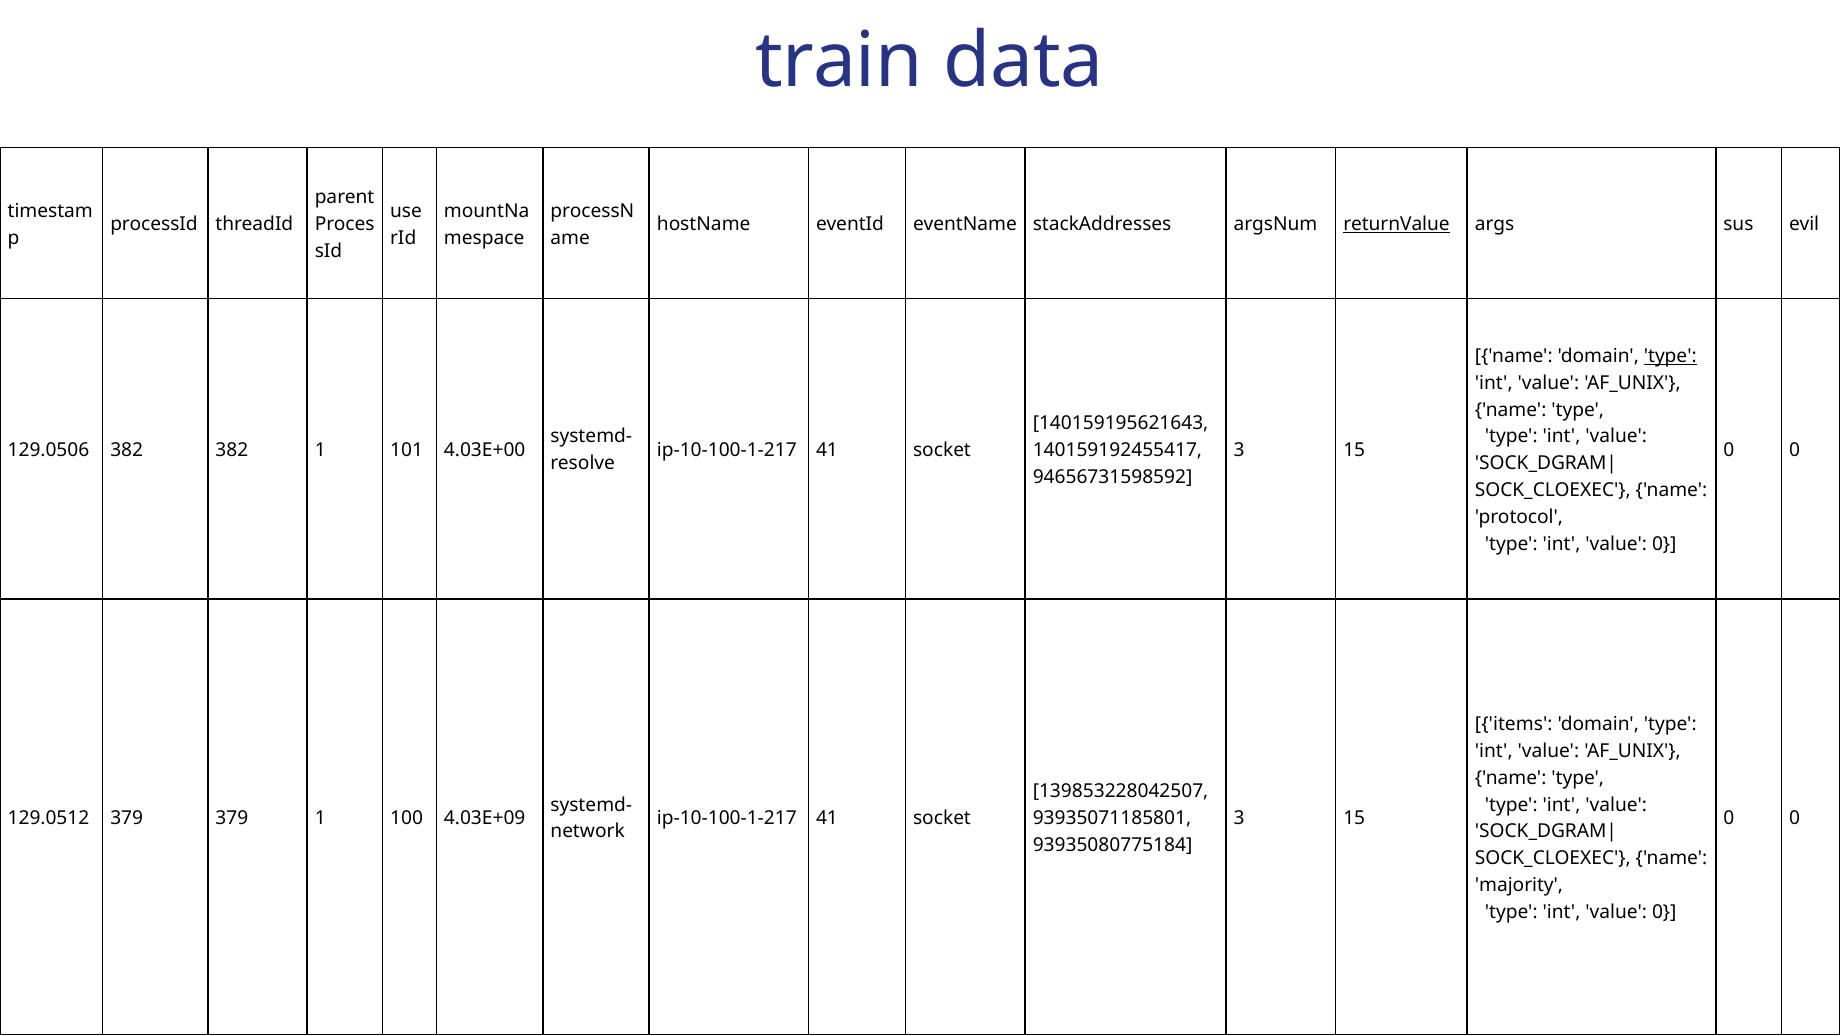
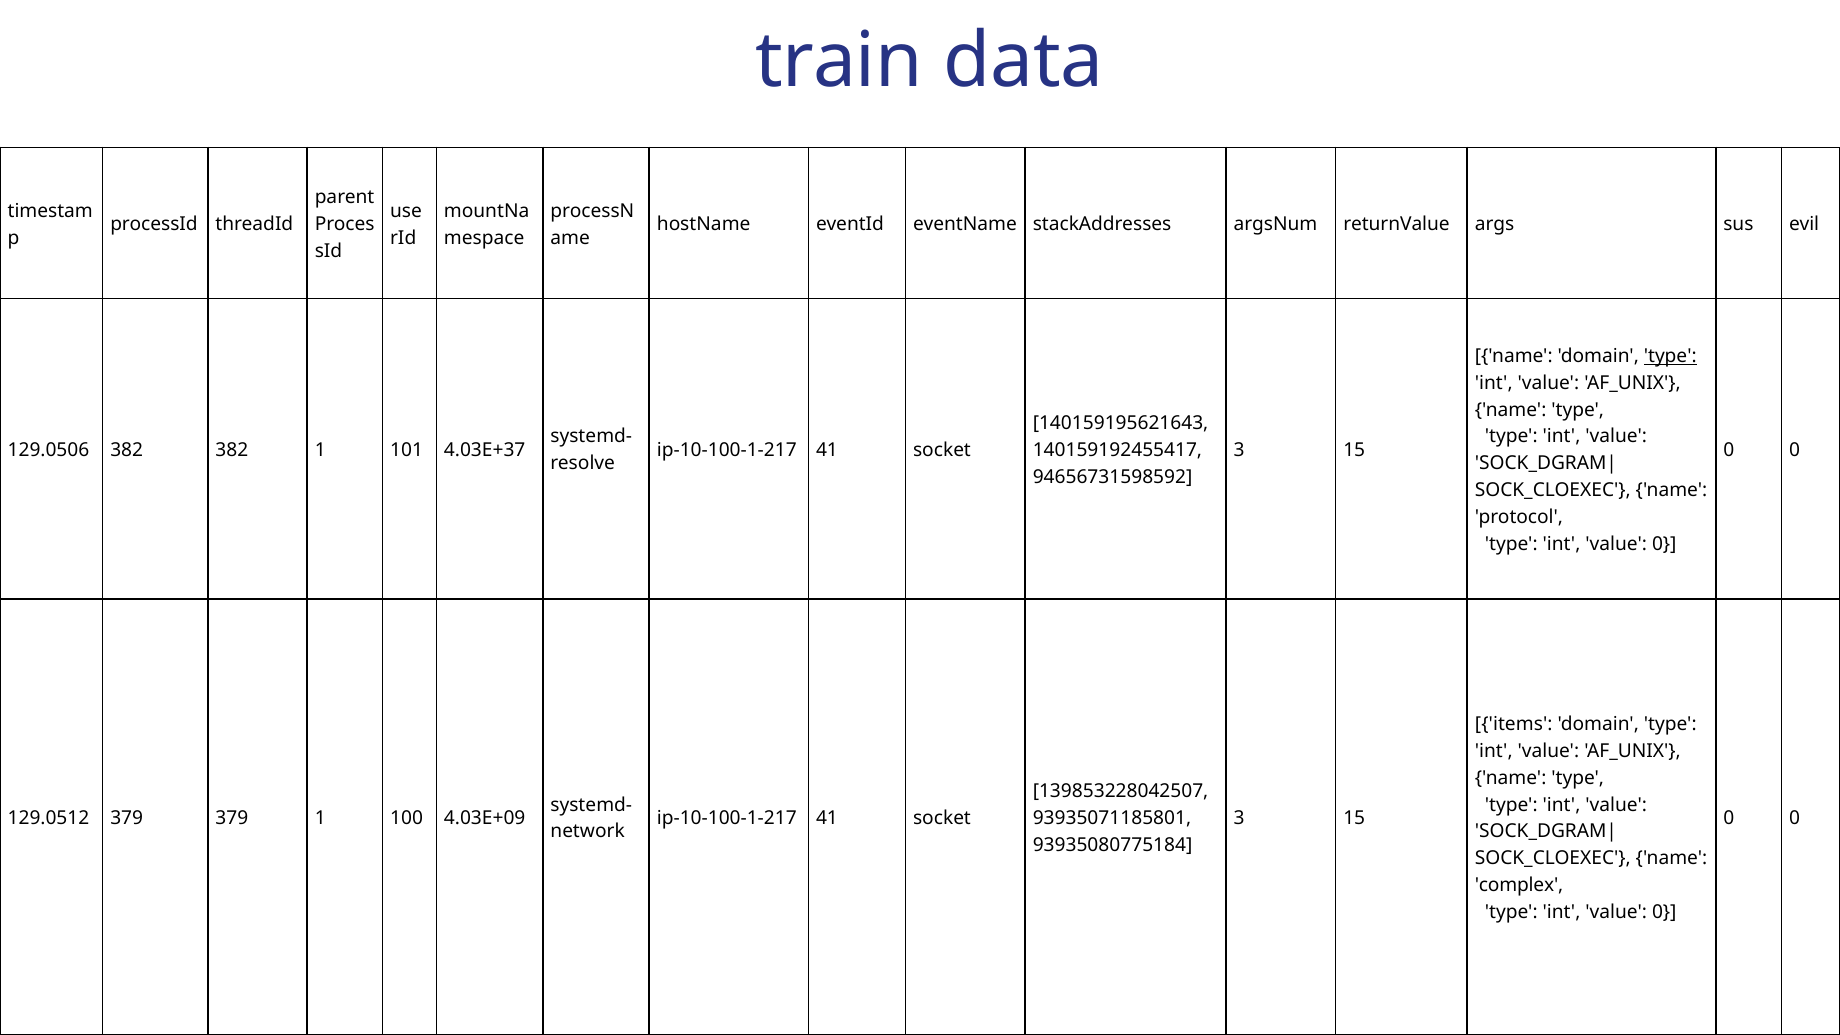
returnValue underline: present -> none
4.03E+00: 4.03E+00 -> 4.03E+37
majority: majority -> complex
